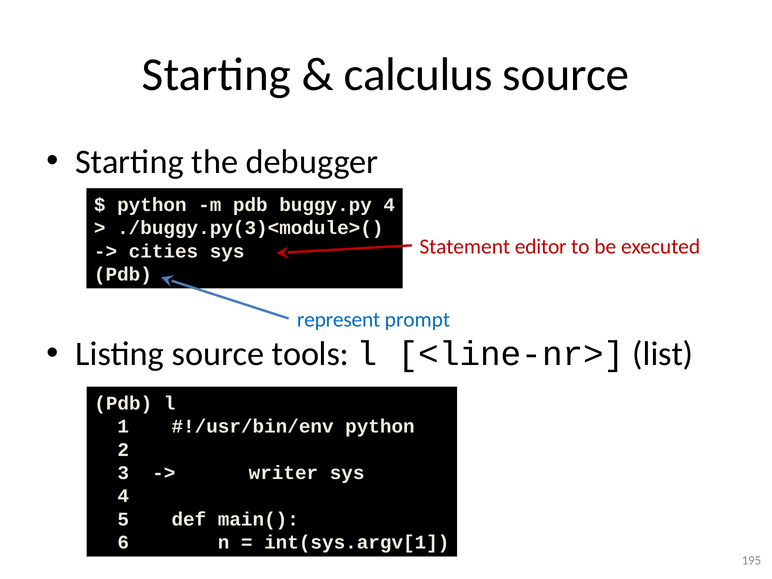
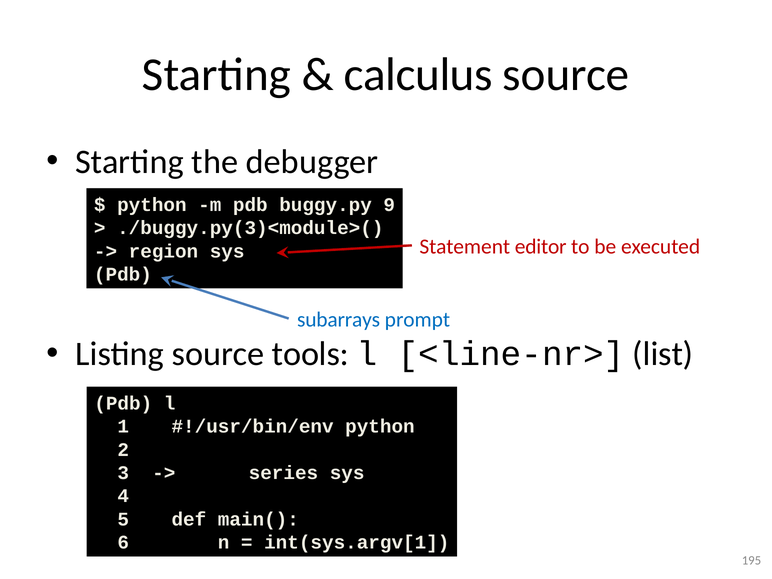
buggy.py 4: 4 -> 9
cities: cities -> region
represent: represent -> subarrays
writer: writer -> series
